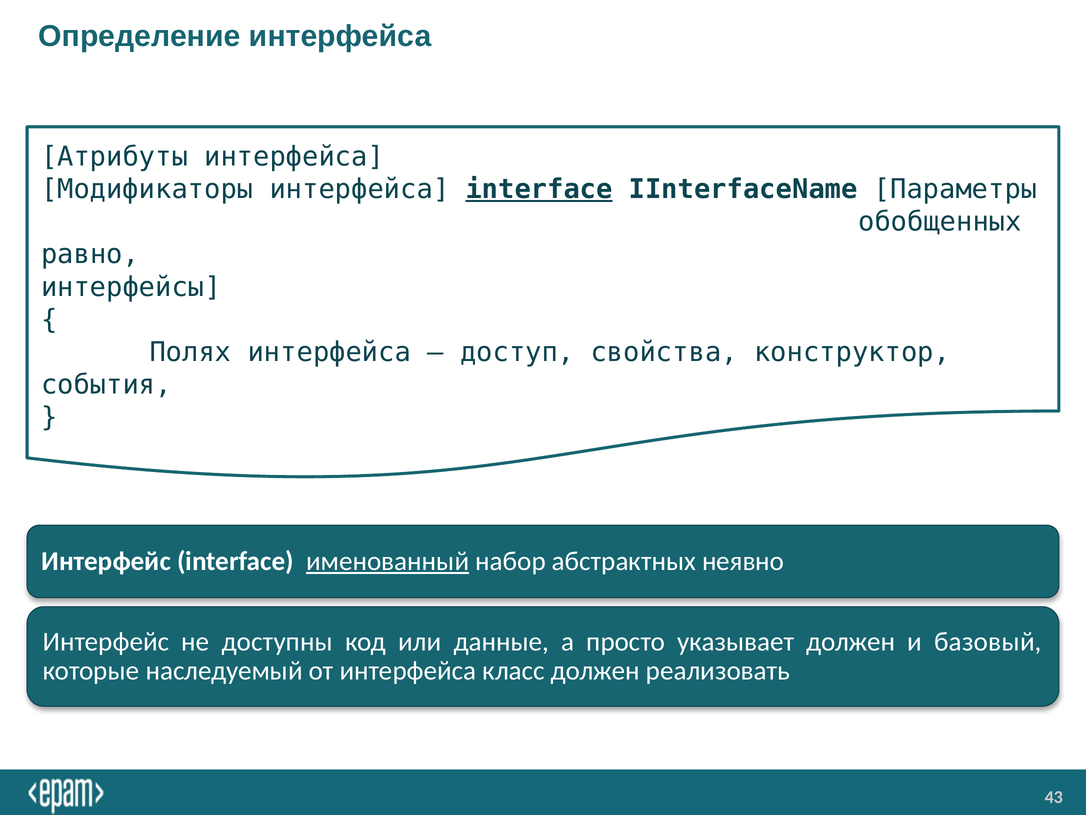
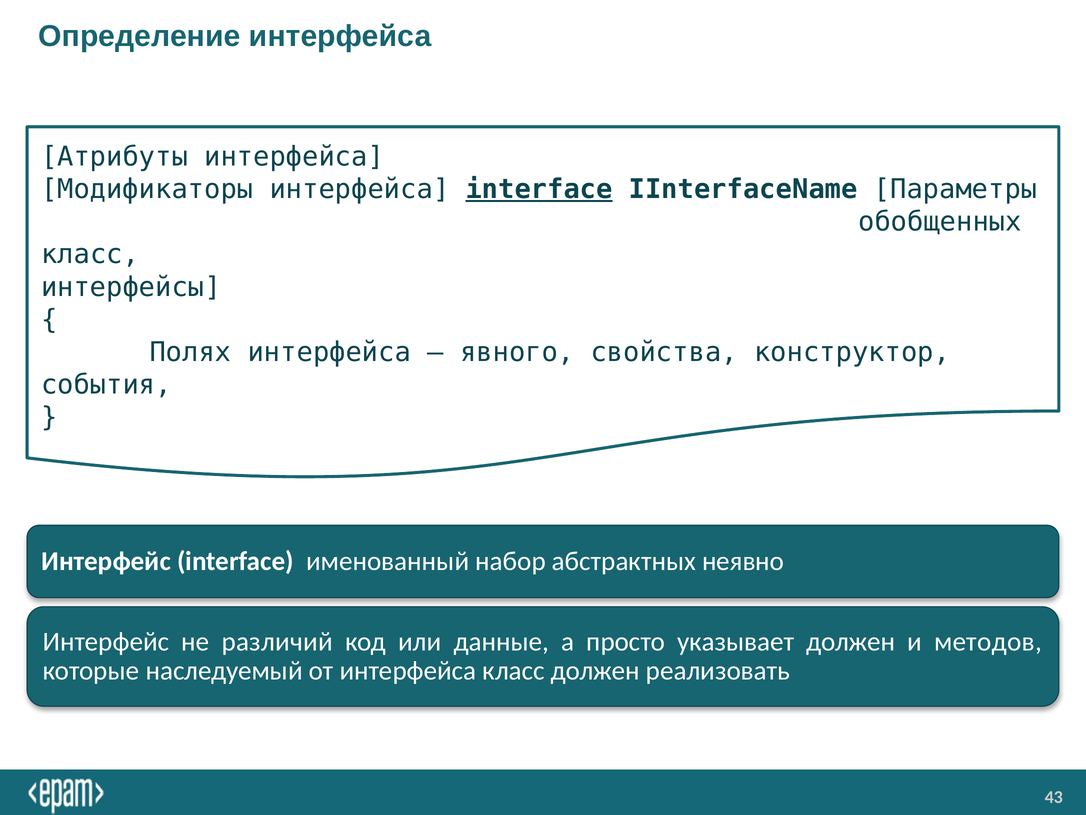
равно at (90, 254): равно -> класс
доступ: доступ -> явного
именованный underline: present -> none
доступны: доступны -> различий
базовый: базовый -> методов
